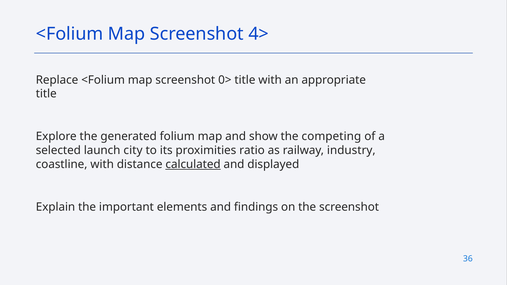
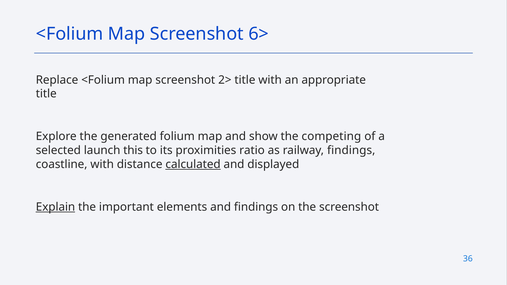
4>: 4> -> 6>
0>: 0> -> 2>
city: city -> this
railway industry: industry -> findings
Explain underline: none -> present
